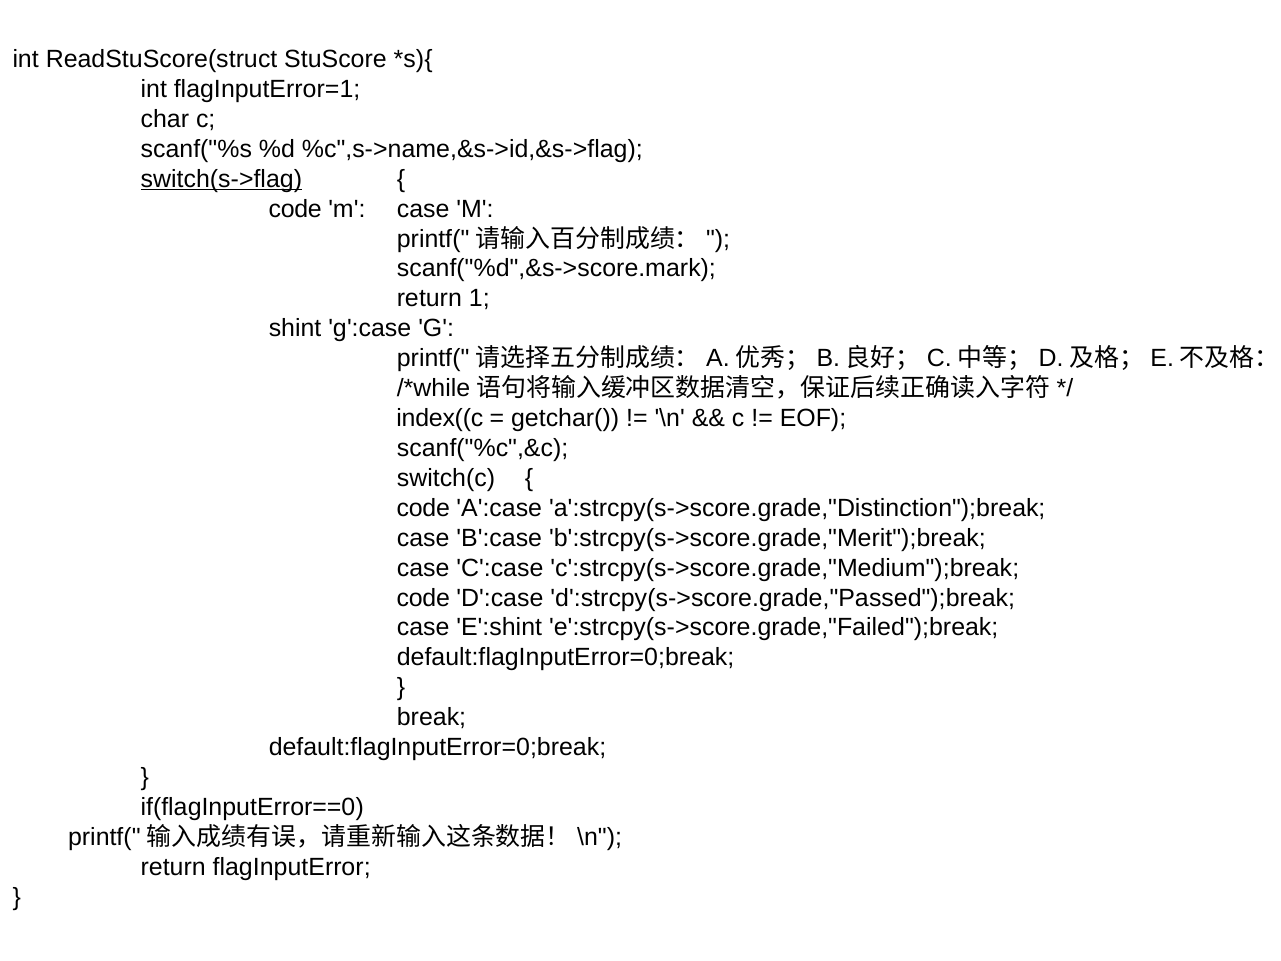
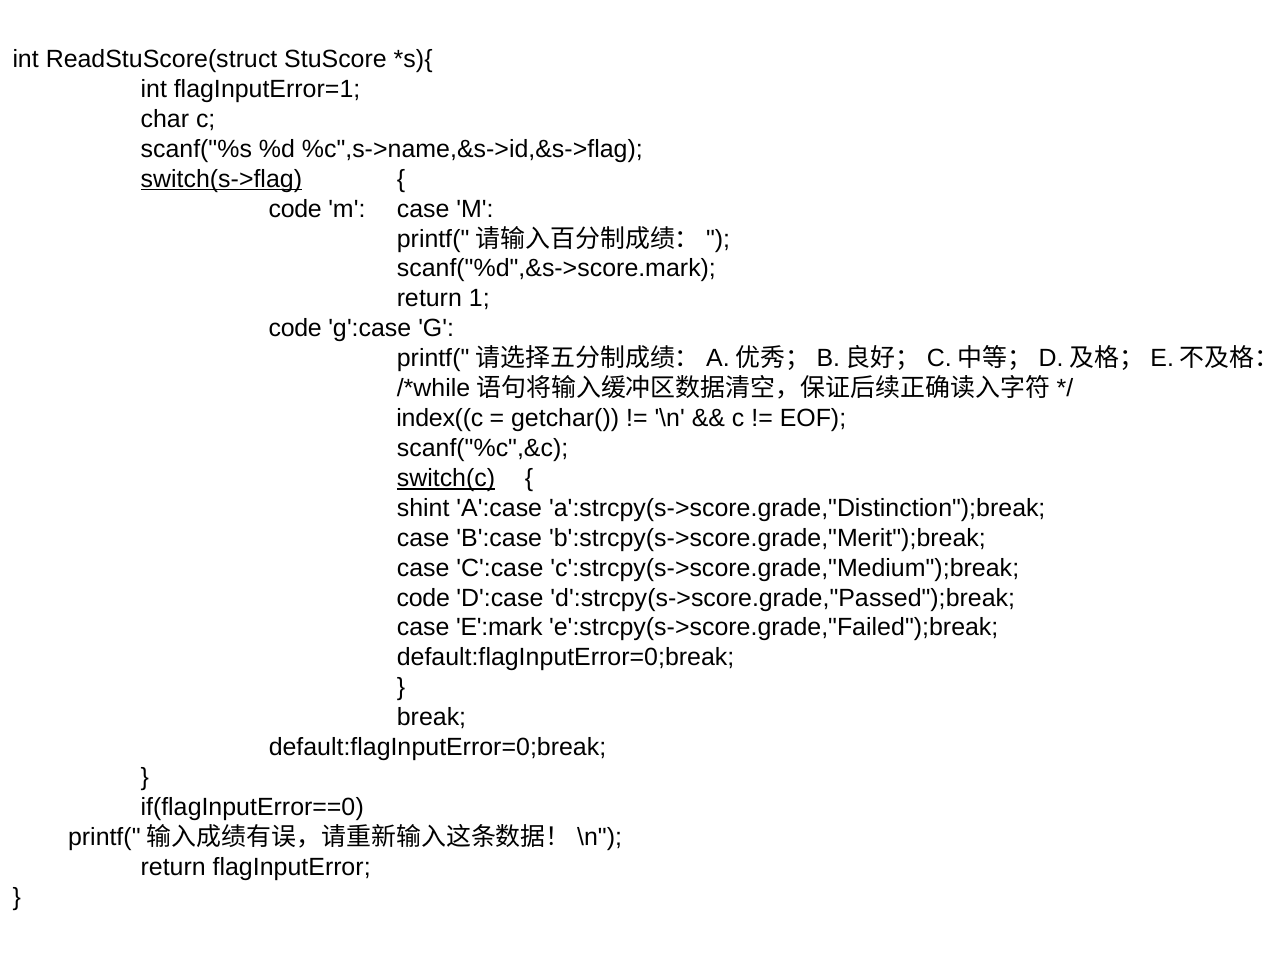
shint at (295, 328): shint -> code
switch(c underline: none -> present
code at (423, 508): code -> shint
E':shint: E':shint -> E':mark
